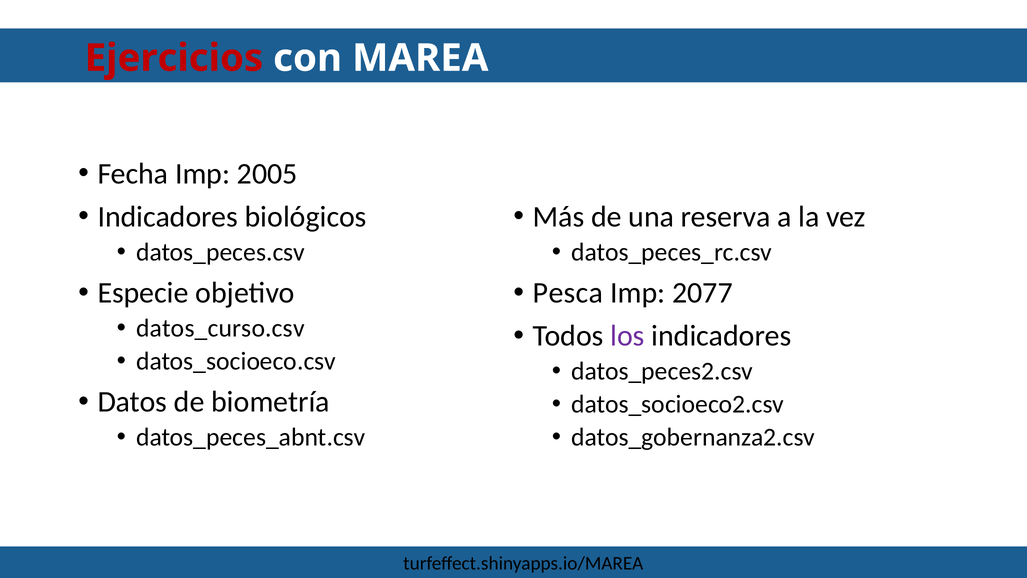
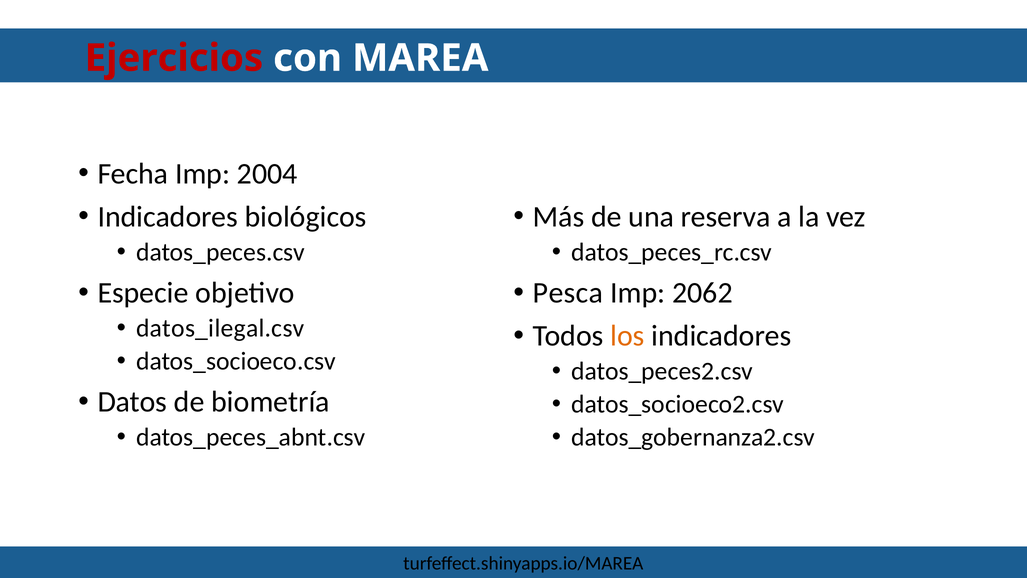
2005: 2005 -> 2004
2077: 2077 -> 2062
datos_curso.csv: datos_curso.csv -> datos_ilegal.csv
los colour: purple -> orange
